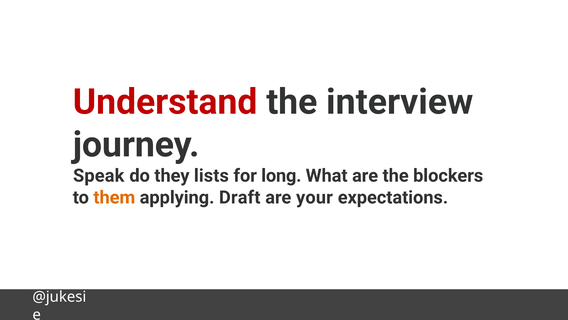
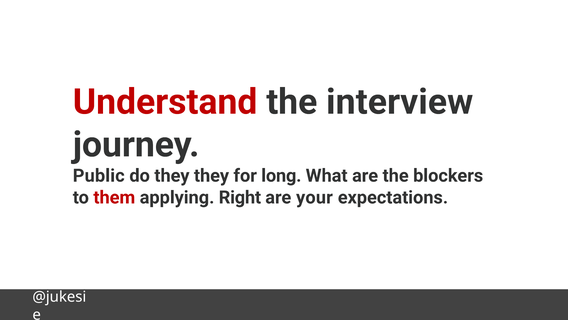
Speak: Speak -> Public
they lists: lists -> they
them colour: orange -> red
Draft: Draft -> Right
